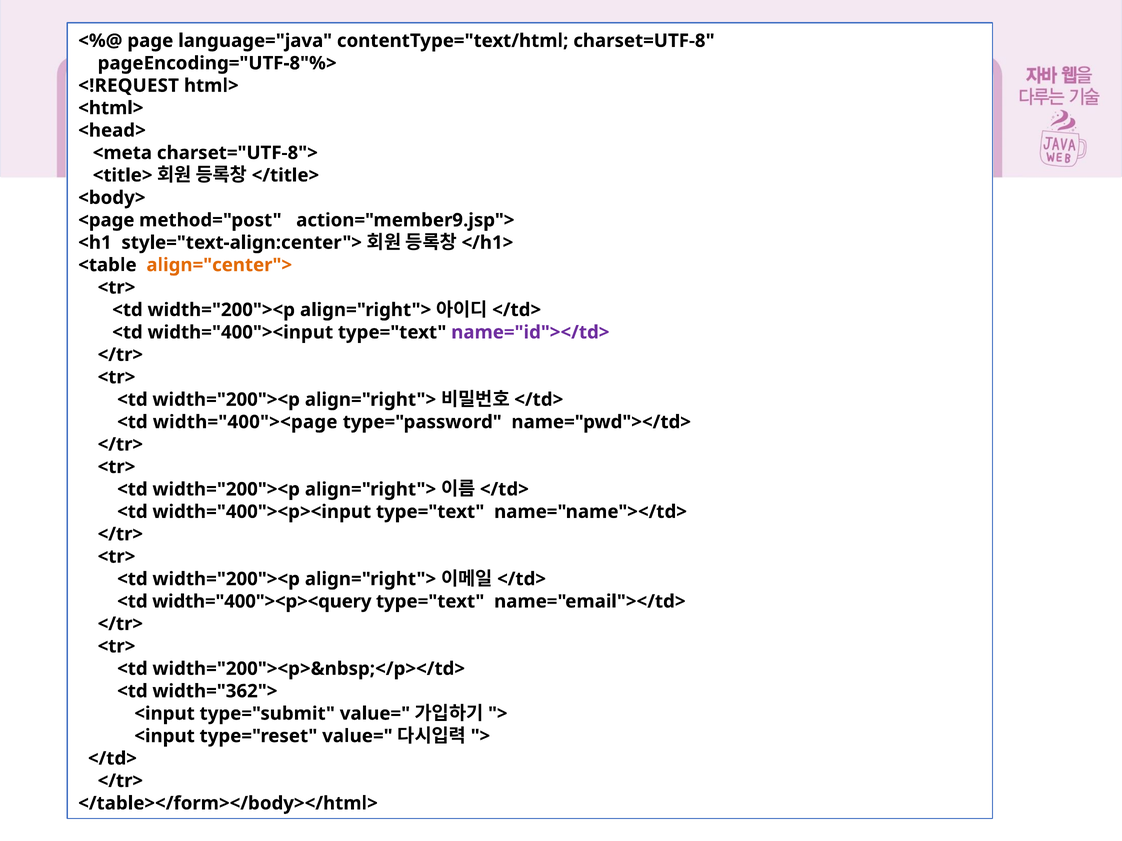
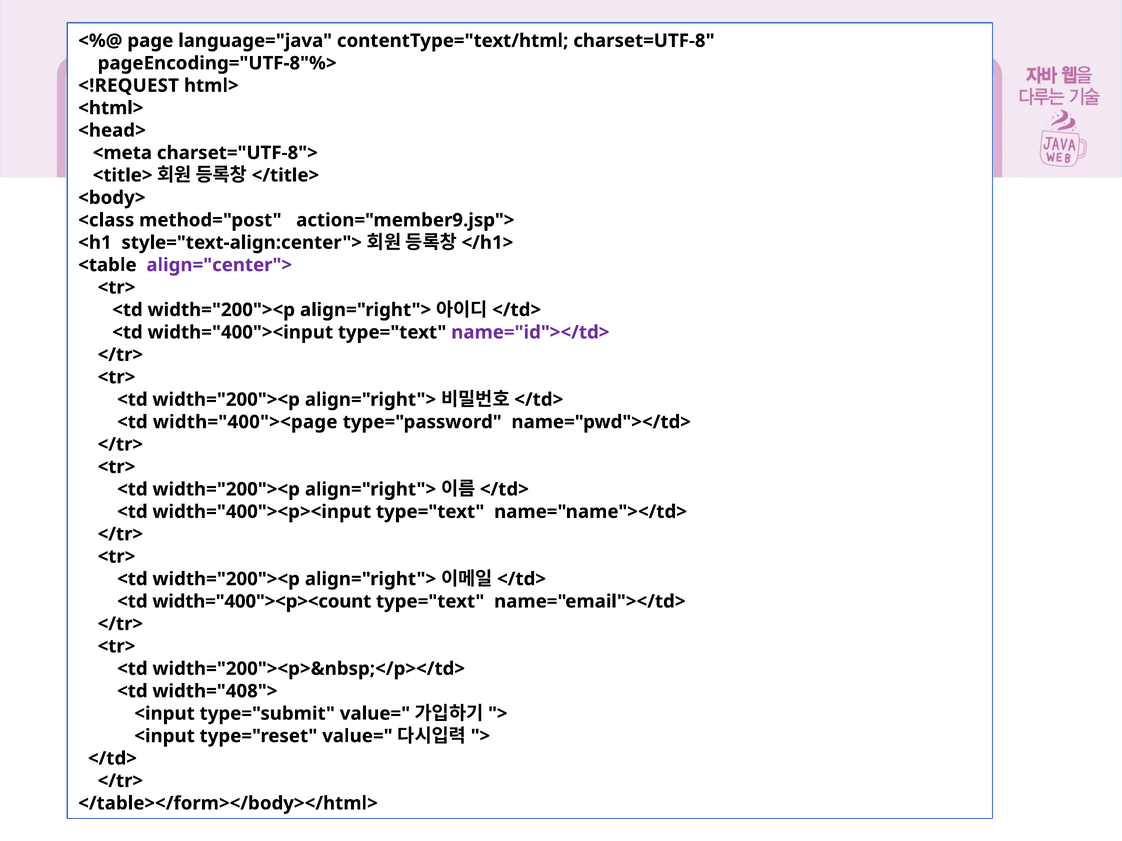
<page: <page -> <class
align="center"> colour: orange -> purple
width="400"><p><query: width="400"><p><query -> width="400"><p><count
width="362">: width="362"> -> width="408">
